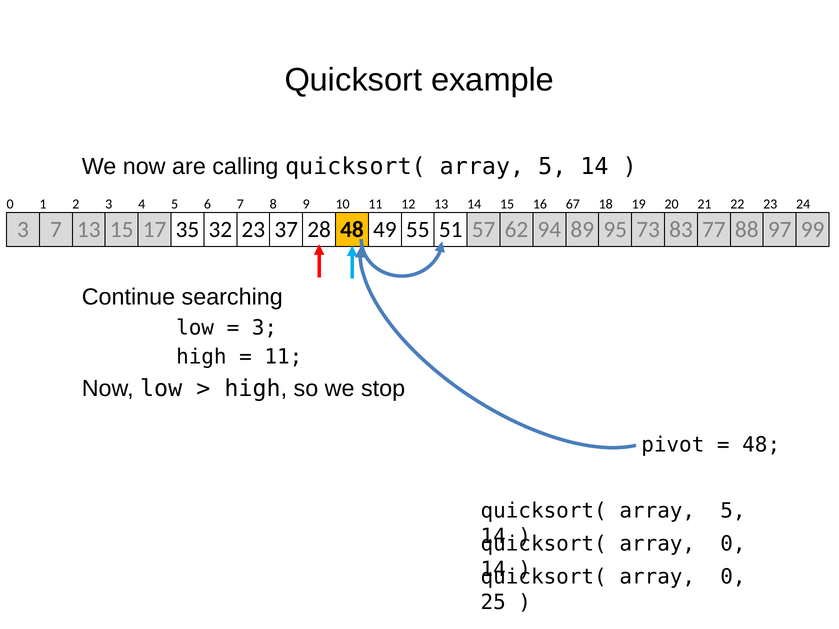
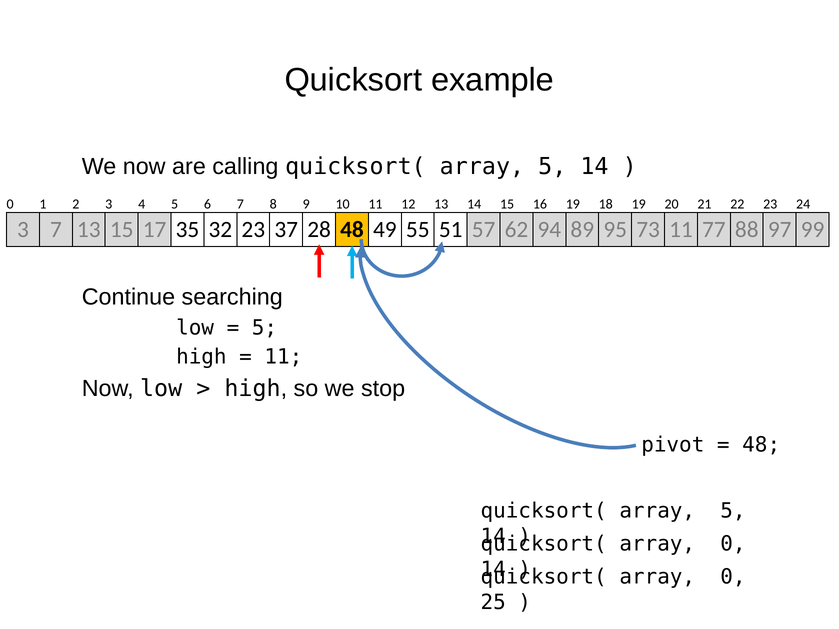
16 67: 67 -> 19
73 83: 83 -> 11
3 at (264, 328): 3 -> 5
